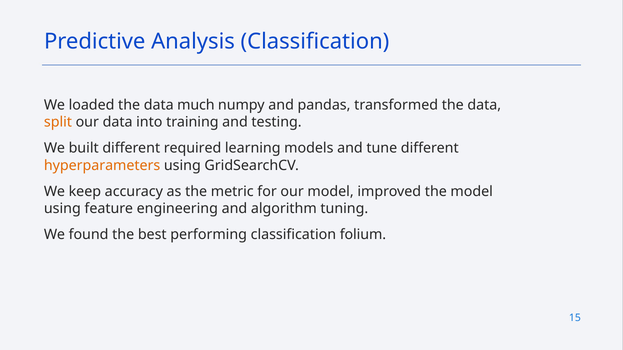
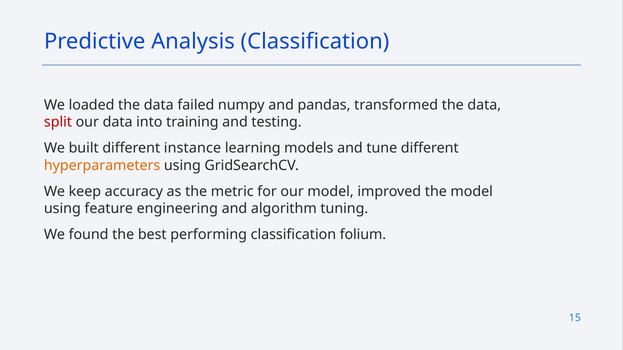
much: much -> failed
split colour: orange -> red
required: required -> instance
